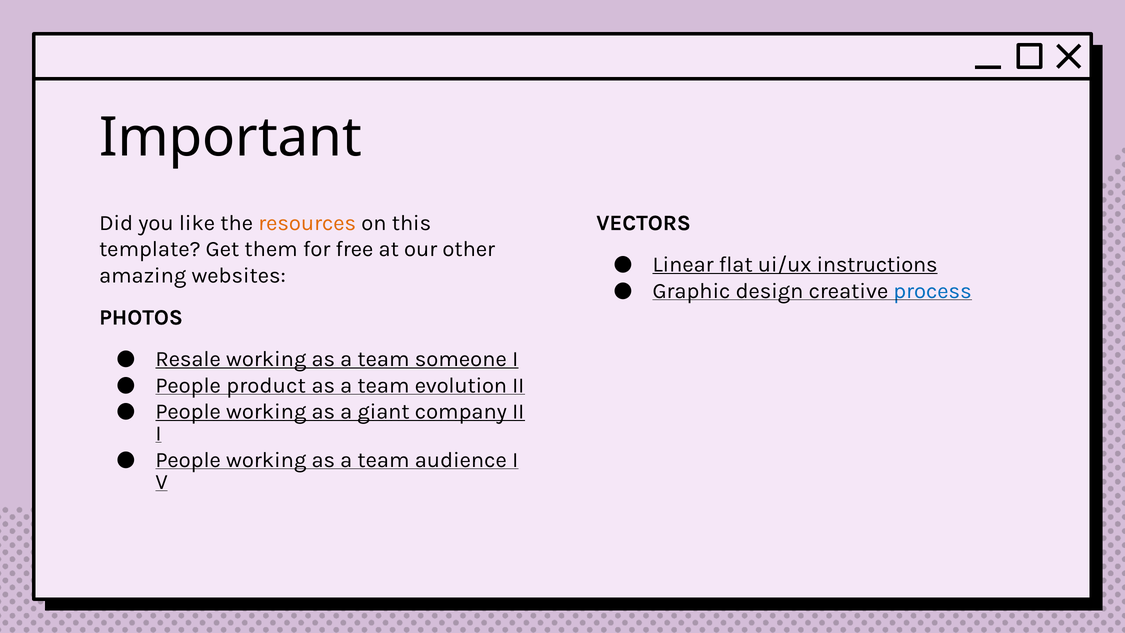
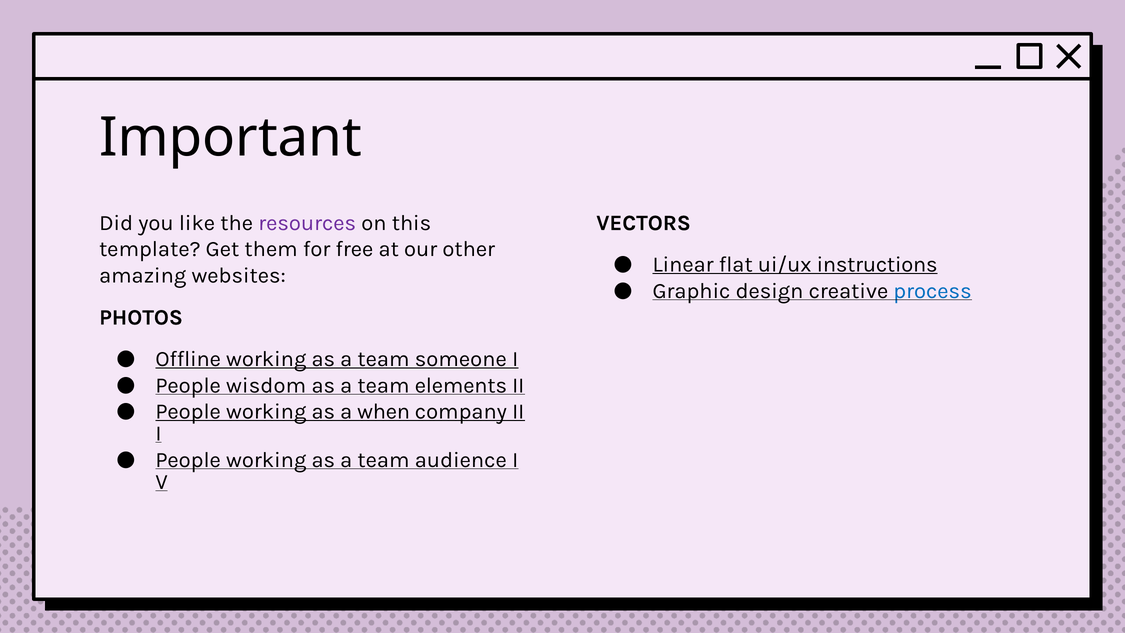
resources colour: orange -> purple
Resale: Resale -> Offline
product: product -> wisdom
evolution: evolution -> elements
giant: giant -> when
